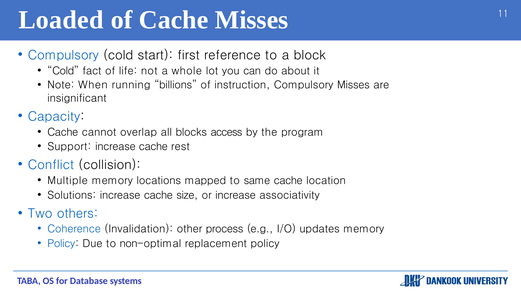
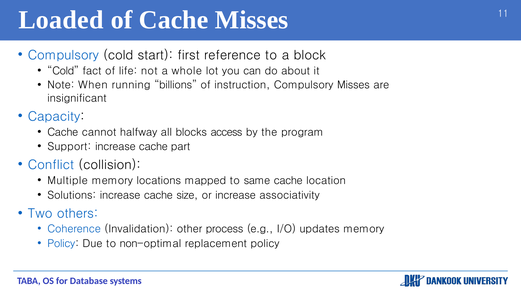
overlap: overlap -> halfway
rest: rest -> part
